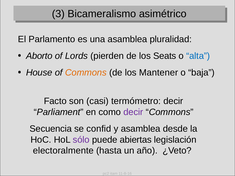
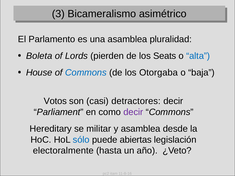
Aborto: Aborto -> Boleta
Commons at (86, 73) colour: orange -> blue
Mantener: Mantener -> Otorgaba
Facto: Facto -> Votos
termómetro: termómetro -> detractores
Secuencia: Secuencia -> Hereditary
confid: confid -> militar
sólo colour: purple -> blue
